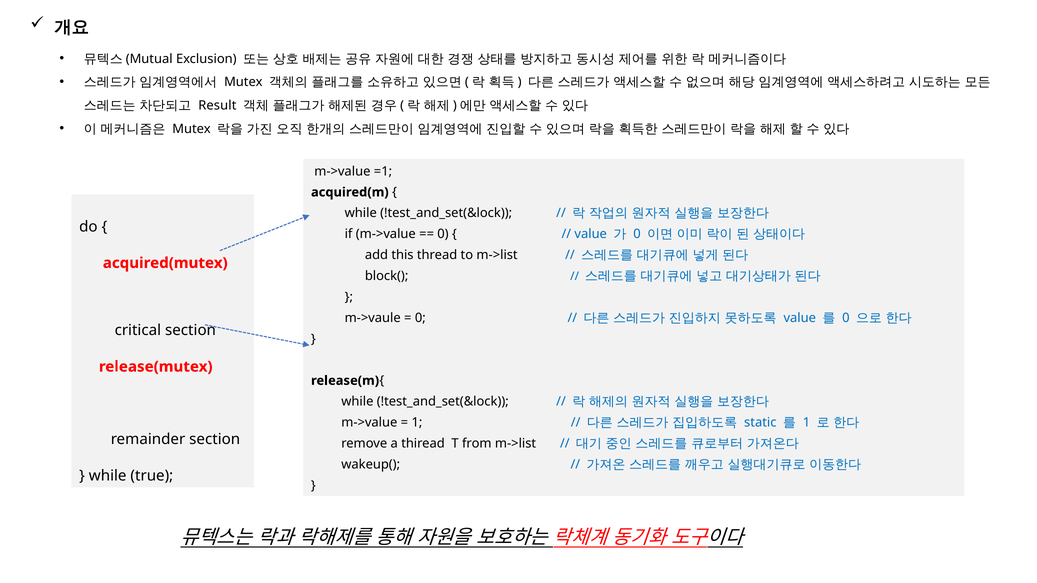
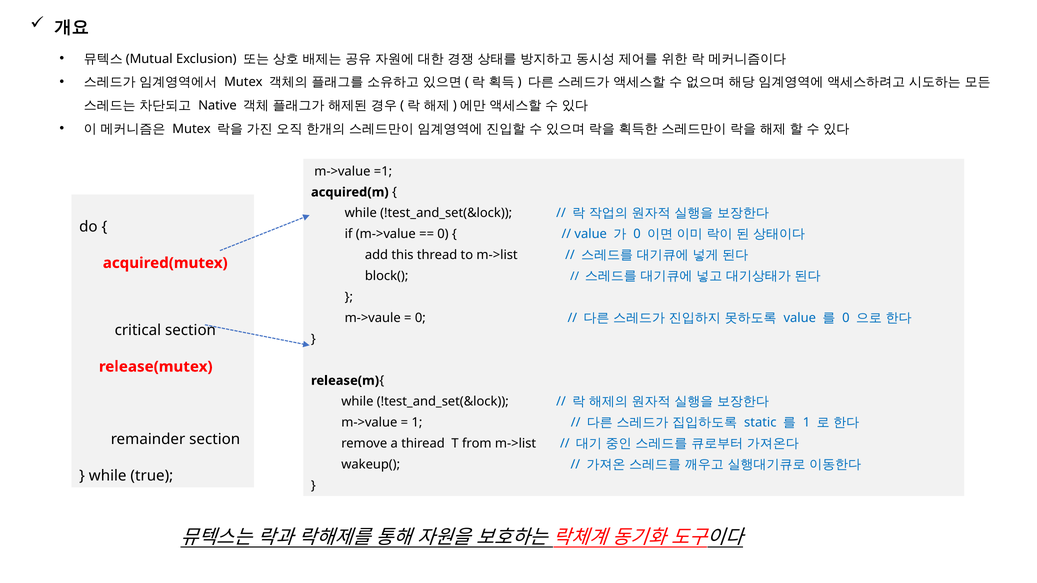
Result: Result -> Native
